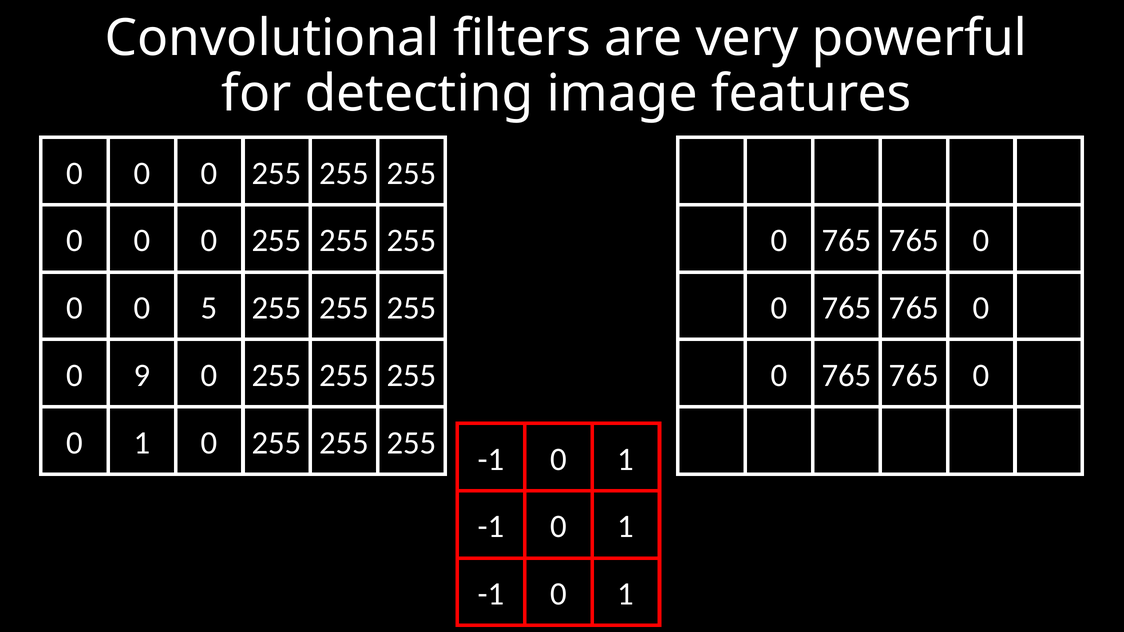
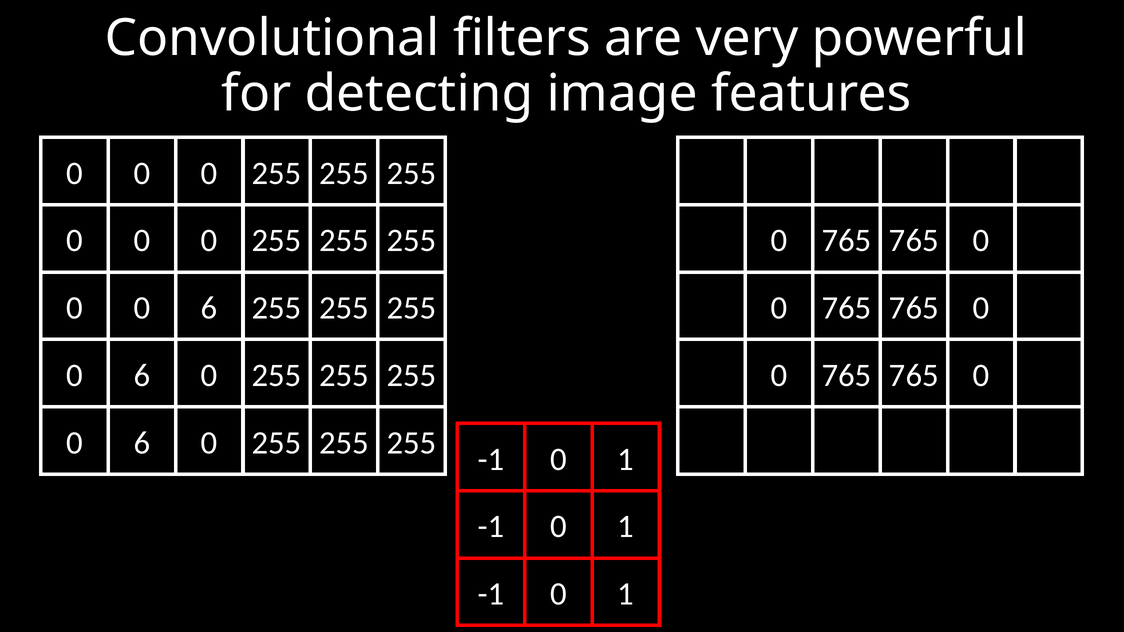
5 at (209, 308): 5 -> 6
9 at (142, 376): 9 -> 6
1 at (142, 443): 1 -> 6
